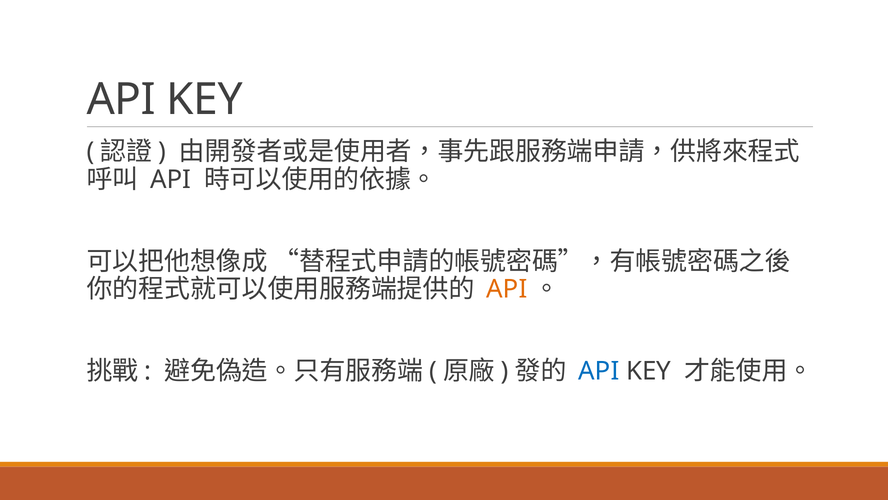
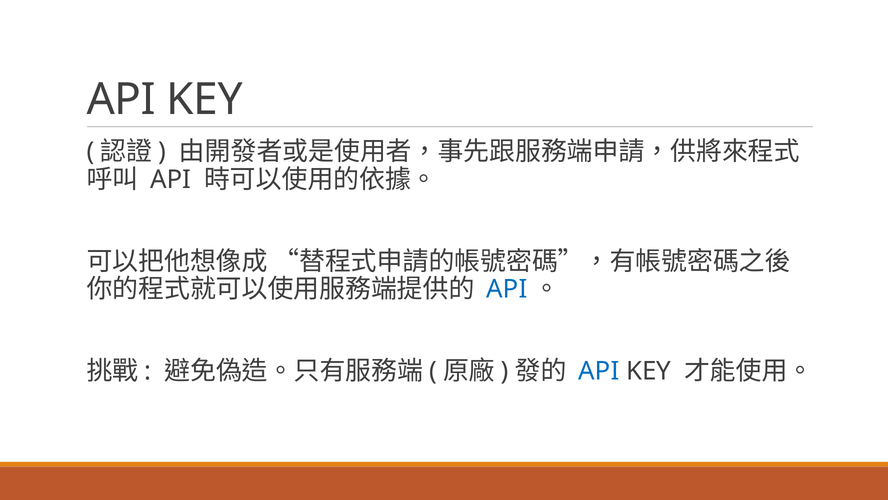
API at (507, 289) colour: orange -> blue
